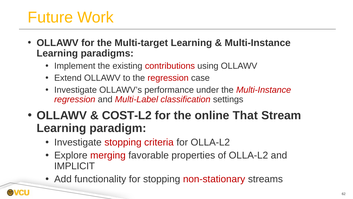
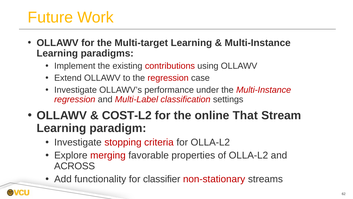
IMPLICIT: IMPLICIT -> ACROSS
for stopping: stopping -> classifier
